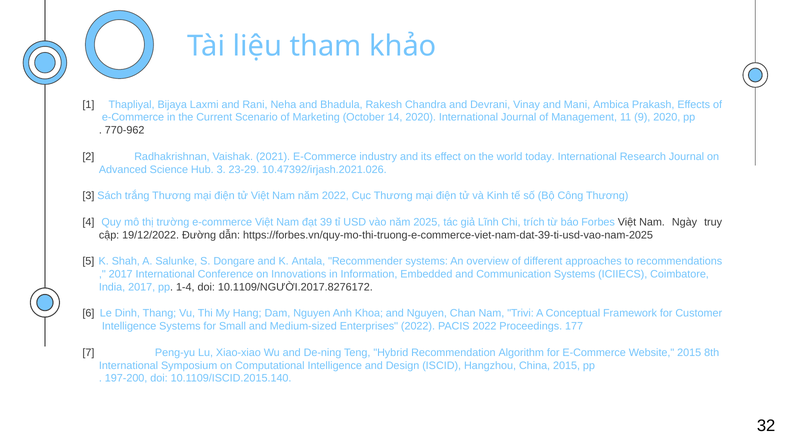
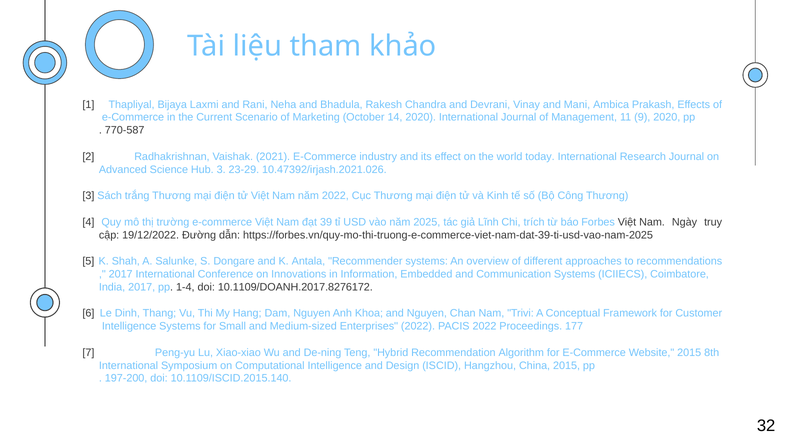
770-962: 770-962 -> 770-587
10.1109/NGƯỜI.2017.8276172: 10.1109/NGƯỜI.2017.8276172 -> 10.1109/DOANH.2017.8276172
